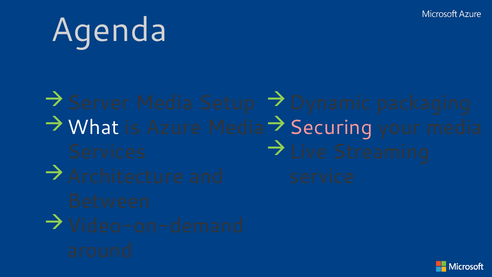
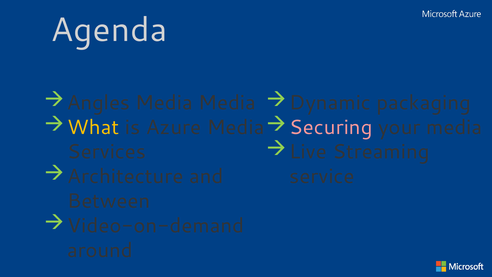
Server: Server -> Angles
Media Setup: Setup -> Media
What colour: white -> yellow
